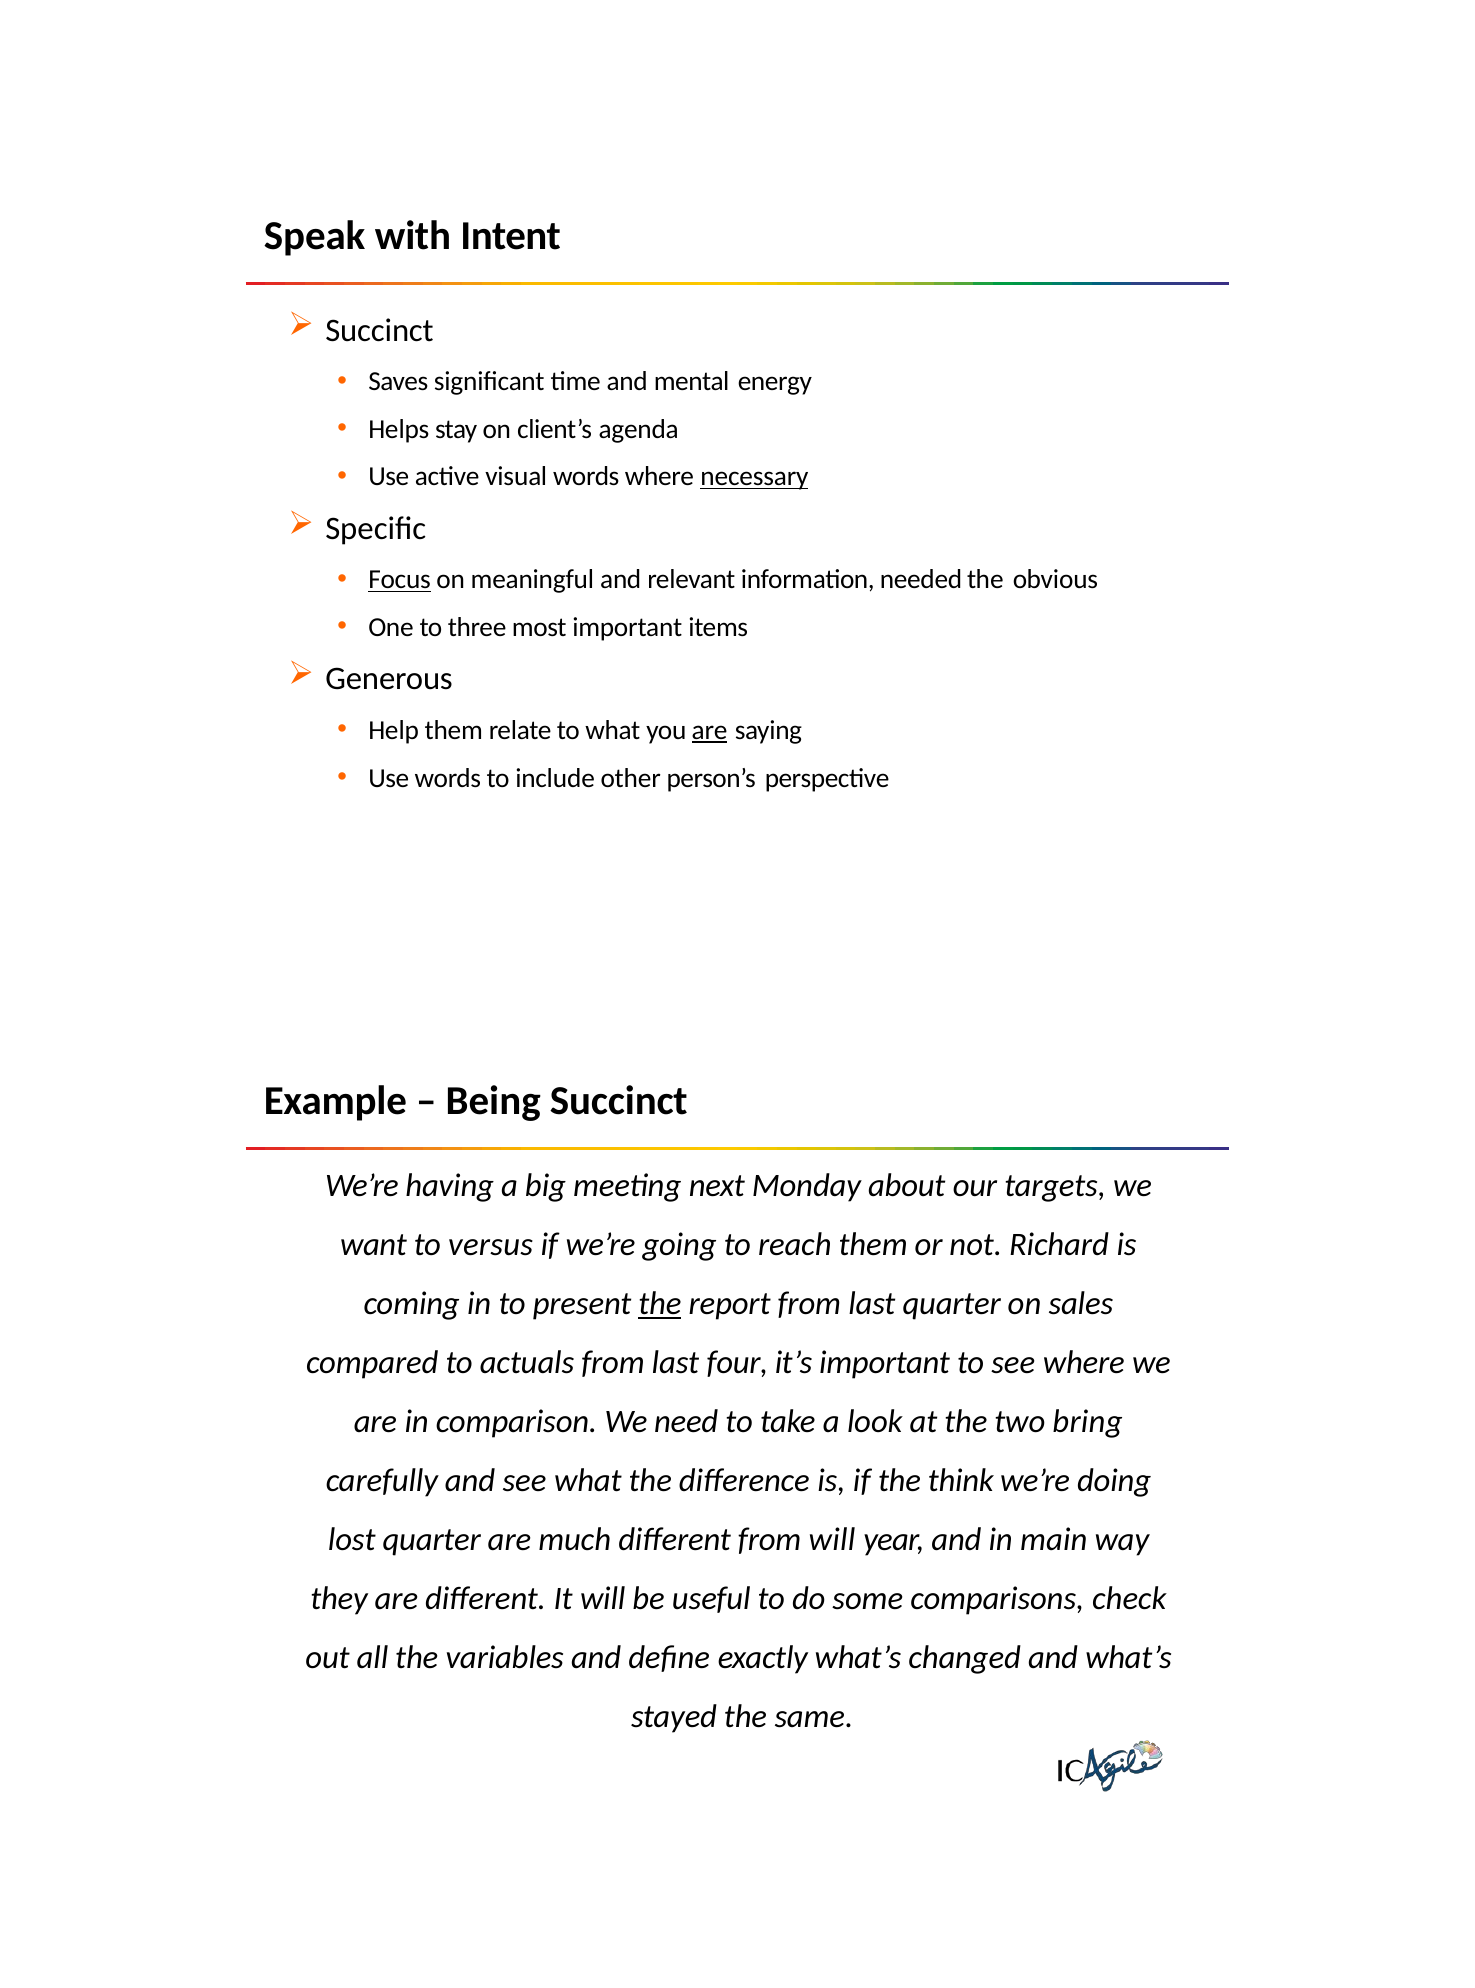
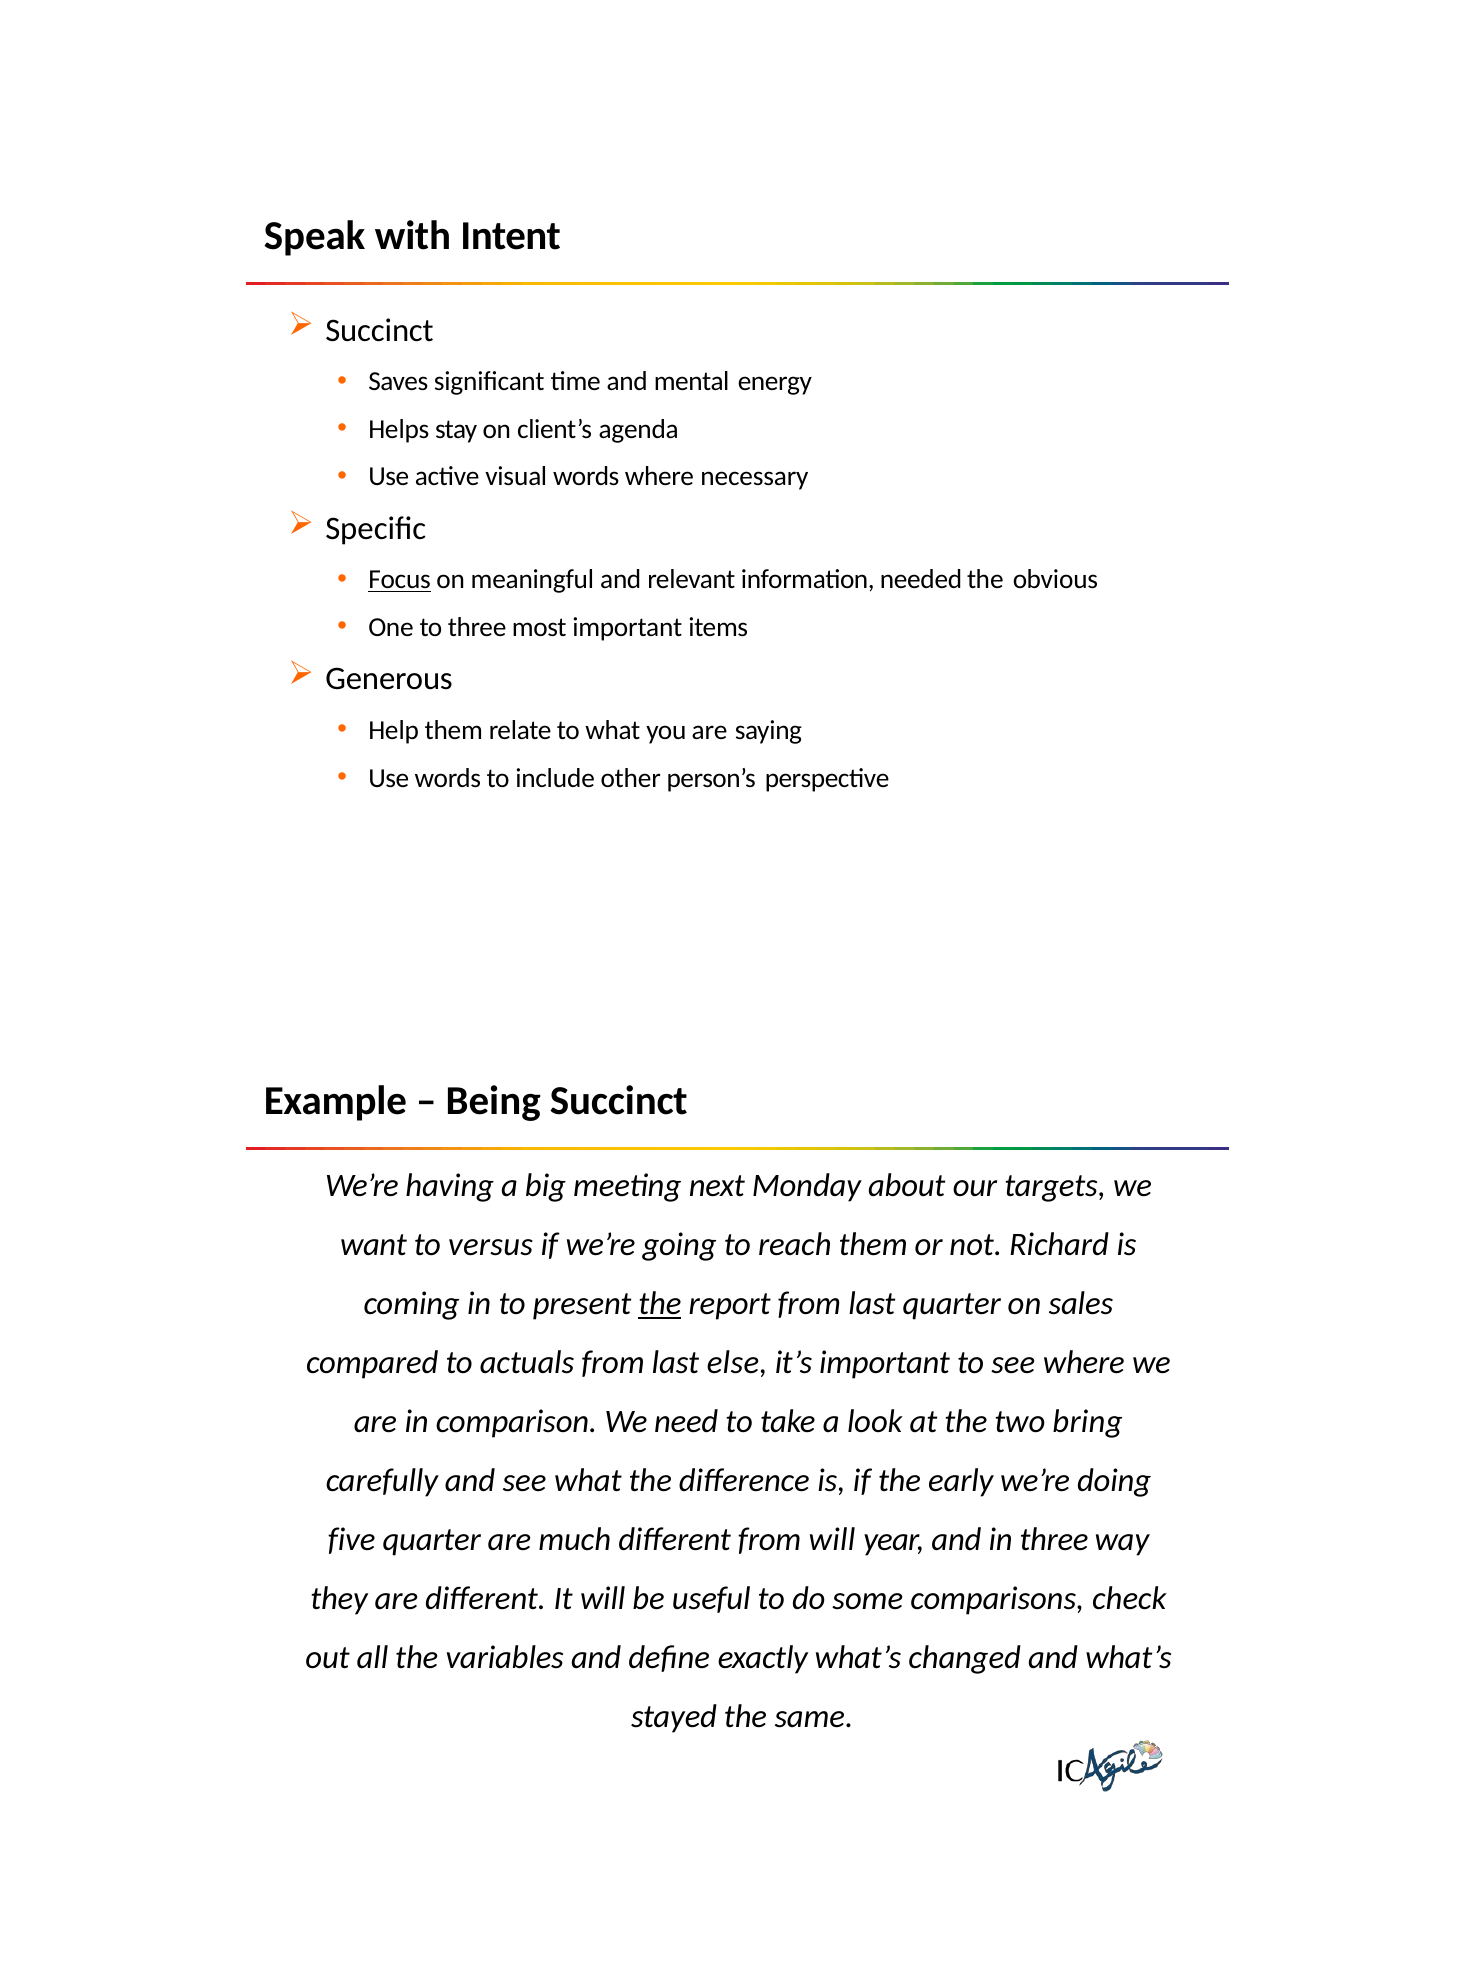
necessary underline: present -> none
are at (710, 730) underline: present -> none
four: four -> else
think: think -> early
lost: lost -> five
in main: main -> three
